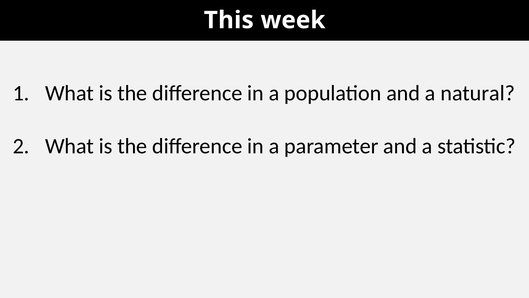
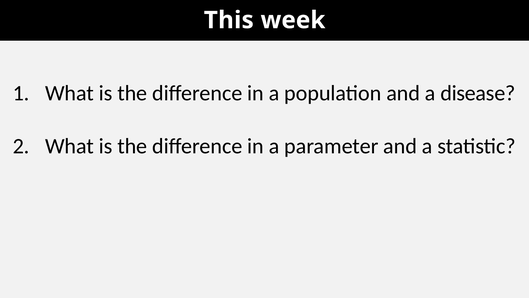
natural: natural -> disease
